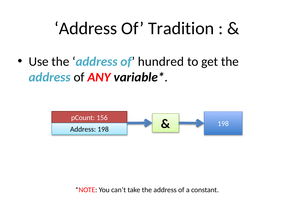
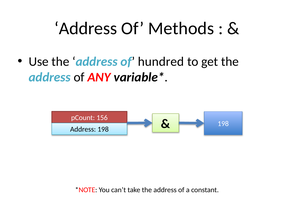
Tradition: Tradition -> Methods
